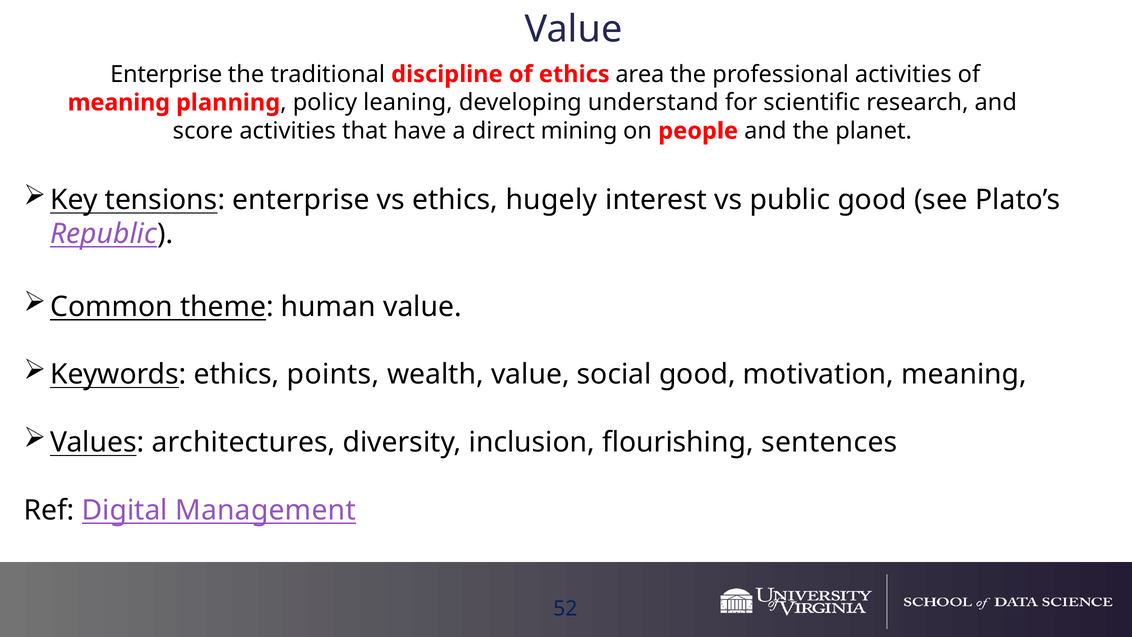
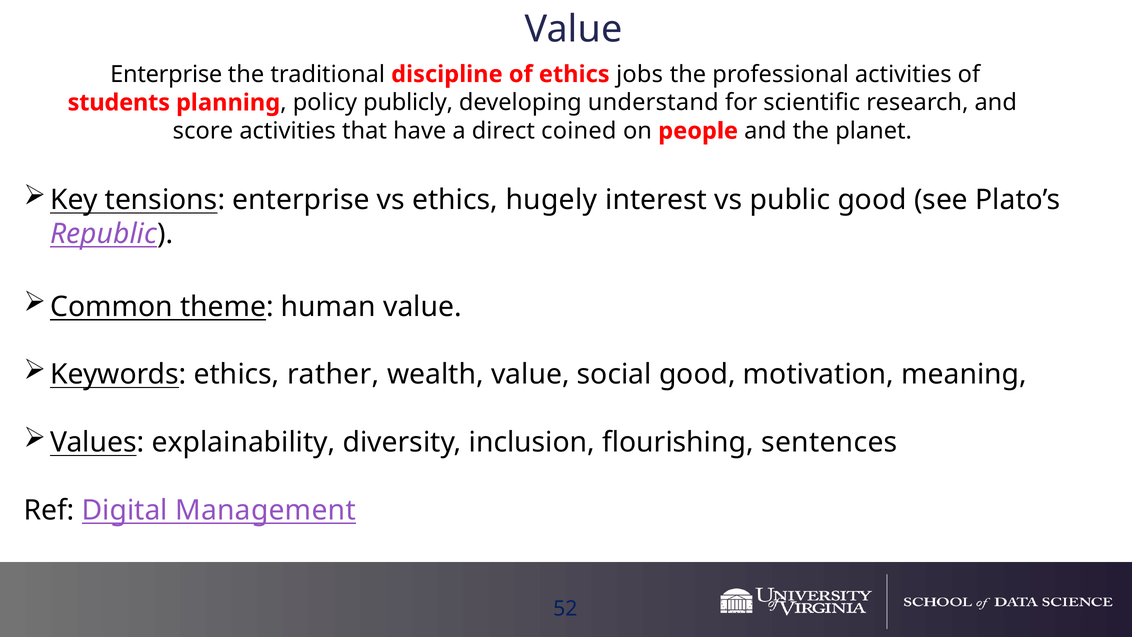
area: area -> jobs
meaning at (119, 103): meaning -> students
leaning: leaning -> publicly
mining: mining -> coined
points: points -> rather
architectures: architectures -> explainability
